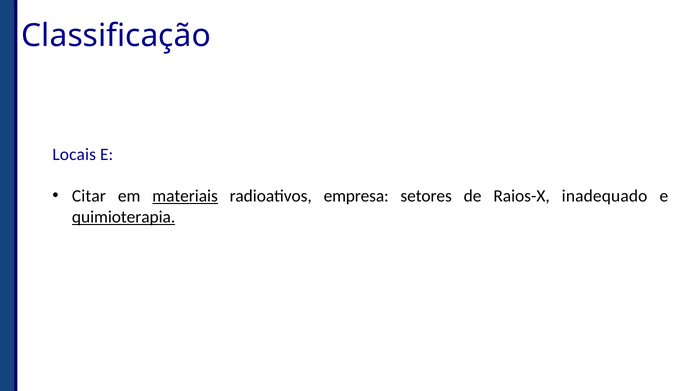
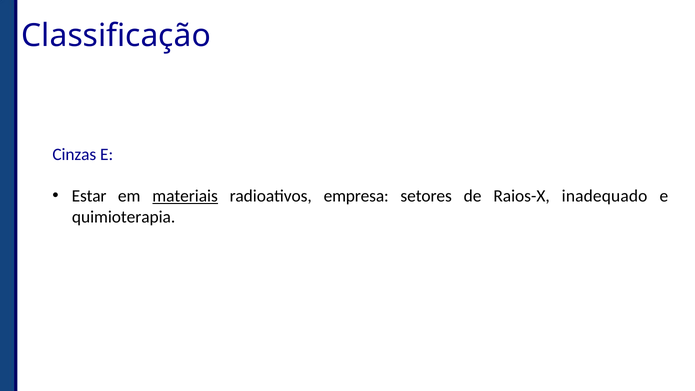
Locais: Locais -> Cinzas
Citar: Citar -> Estar
quimioterapia underline: present -> none
